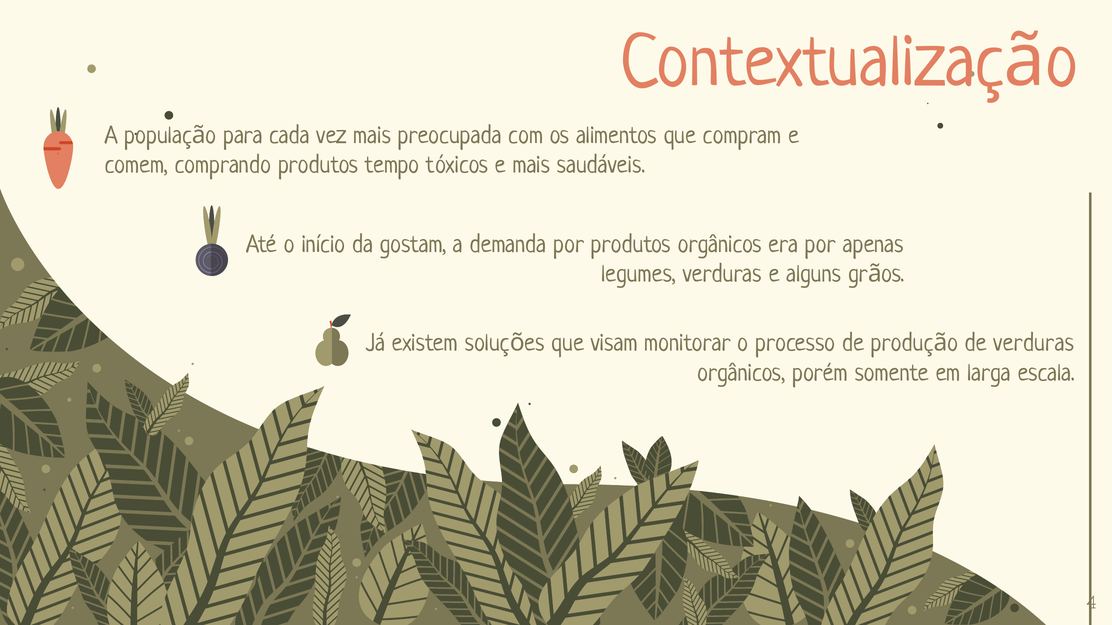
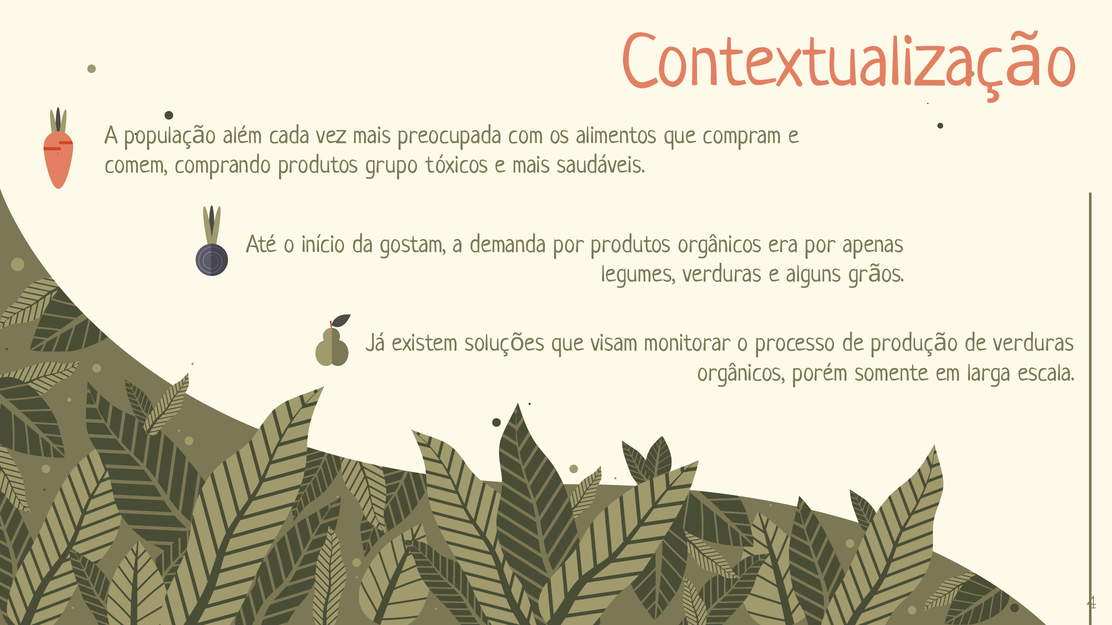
para: para -> além
tempo: tempo -> grupo
